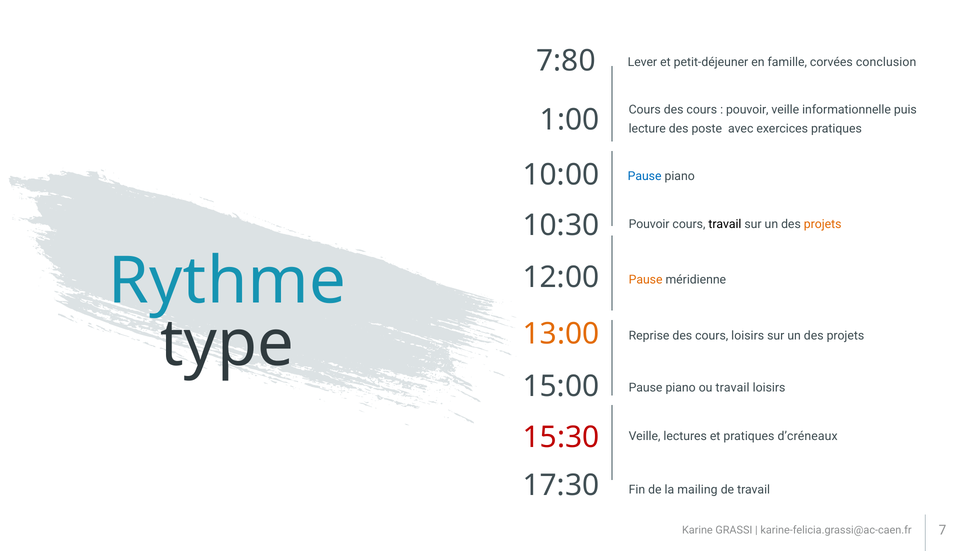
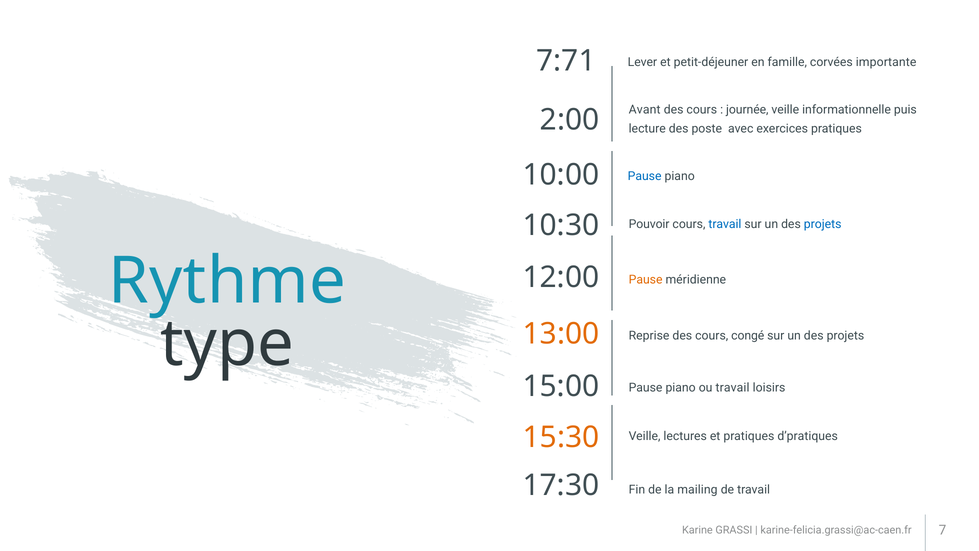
7:80: 7:80 -> 7:71
conclusion: conclusion -> importante
Cours at (645, 109): Cours -> Avant
pouvoir at (747, 109): pouvoir -> journée
1:00: 1:00 -> 2:00
travail at (725, 224) colour: black -> blue
projets at (823, 224) colour: orange -> blue
cours loisirs: loisirs -> congé
15:30 colour: red -> orange
d’créneaux: d’créneaux -> d’pratiques
